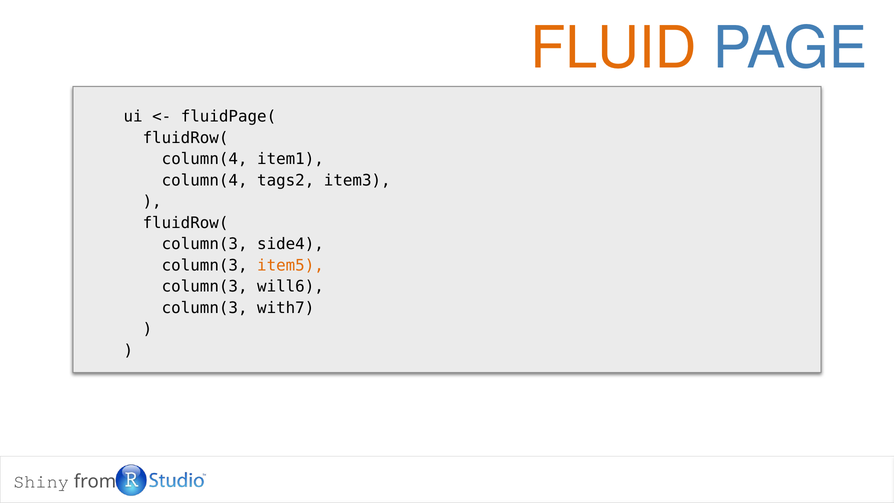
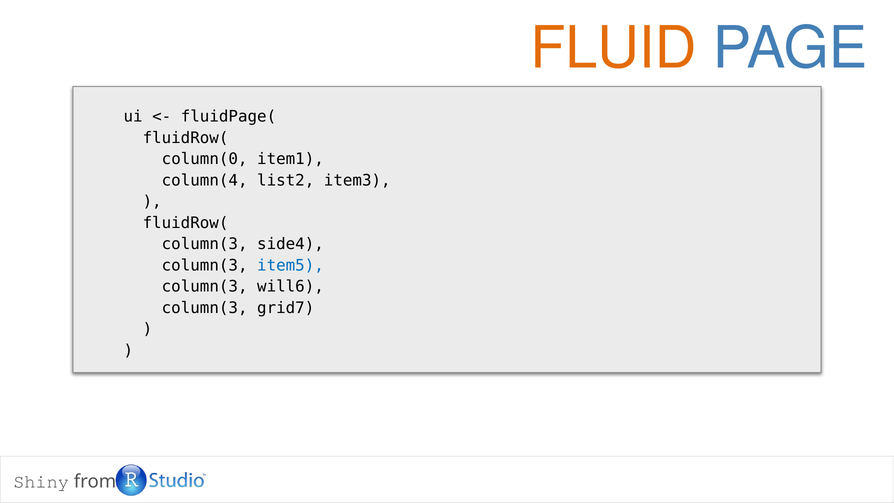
column(4 at (205, 159): column(4 -> column(0
tags2: tags2 -> list2
item5 colour: orange -> blue
with7: with7 -> grid7
